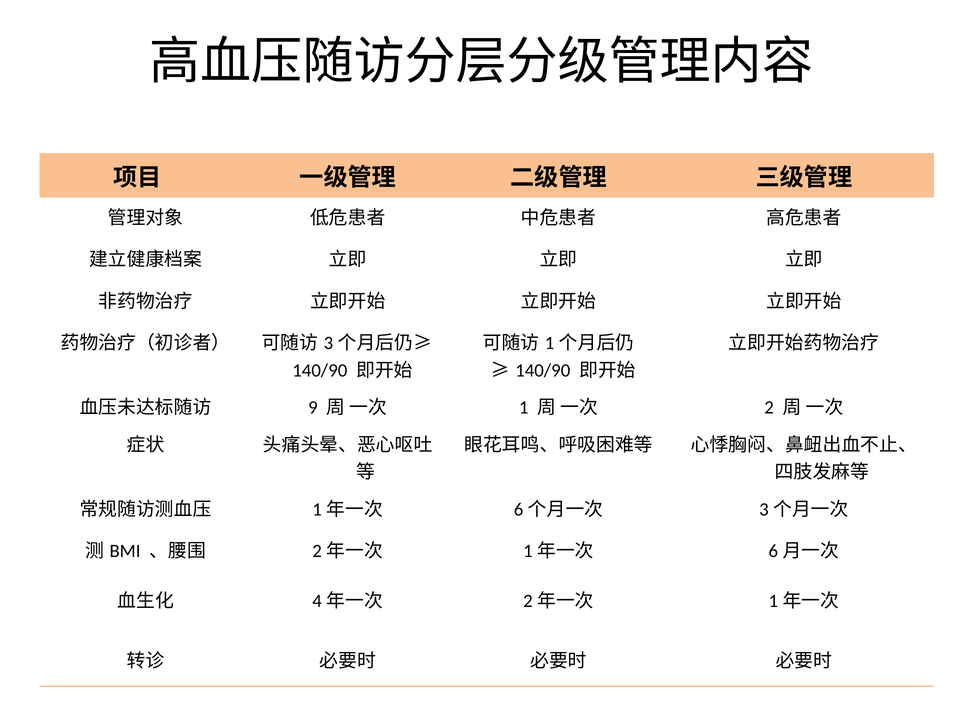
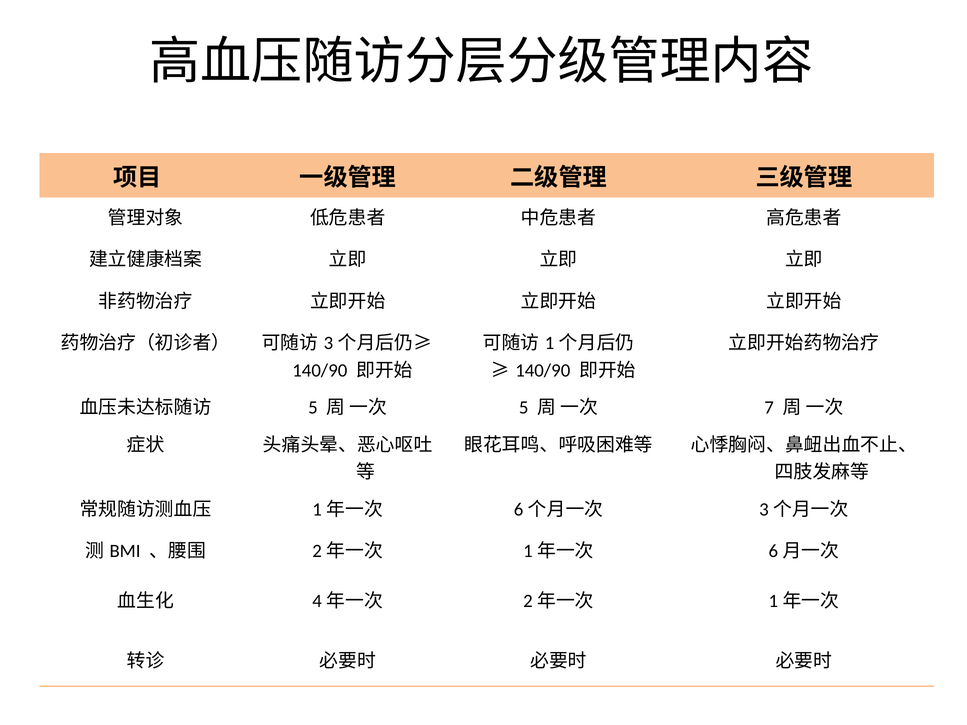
9 at (313, 408): 9 -> 5
1 at (524, 408): 1 -> 5
2: 2 -> 7
